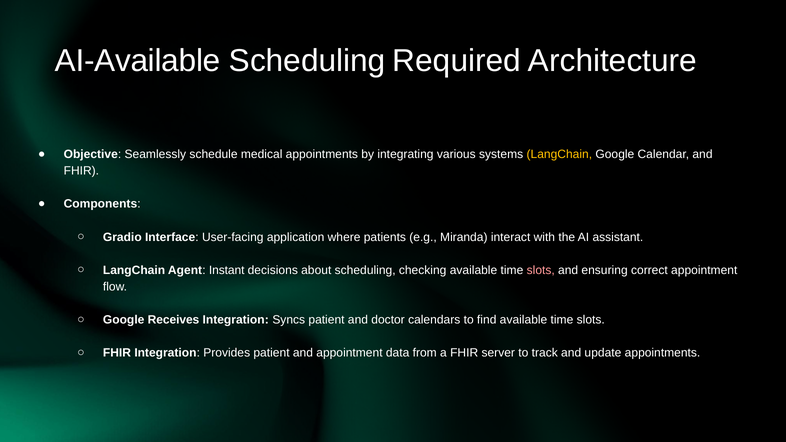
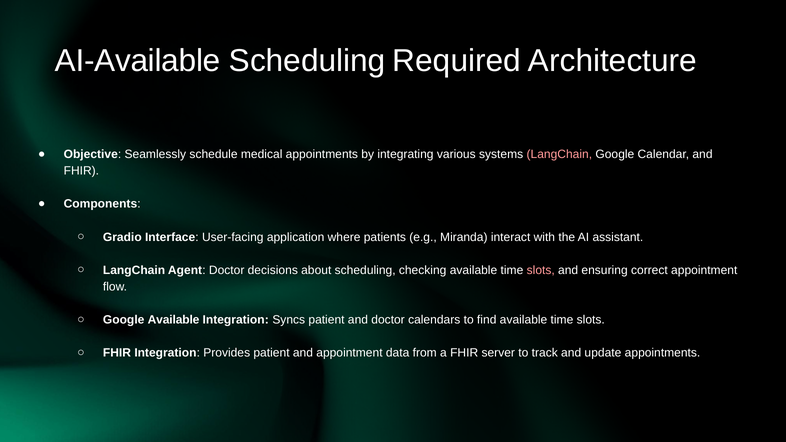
LangChain at (559, 154) colour: yellow -> pink
Agent Instant: Instant -> Doctor
Google Receives: Receives -> Available
